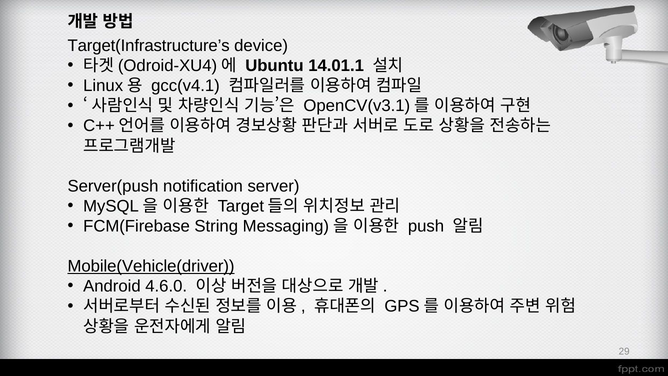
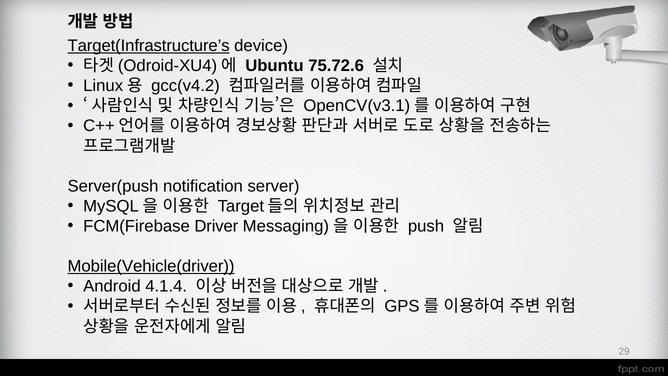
Target(Infrastructure’s underline: none -> present
14.01.1: 14.01.1 -> 75.72.6
gcc(v4.1: gcc(v4.1 -> gcc(v4.2
String: String -> Driver
4.6.0: 4.6.0 -> 4.1.4
